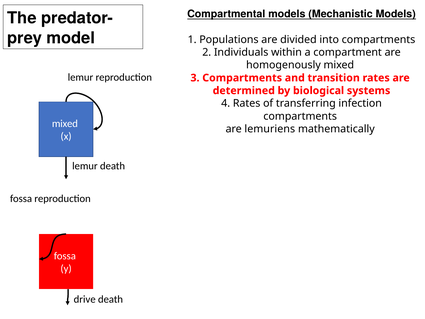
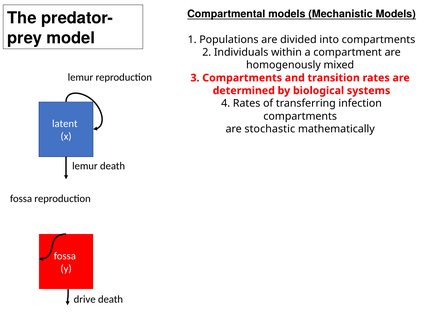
mixed at (65, 124): mixed -> latent
lemuriens: lemuriens -> stochastic
